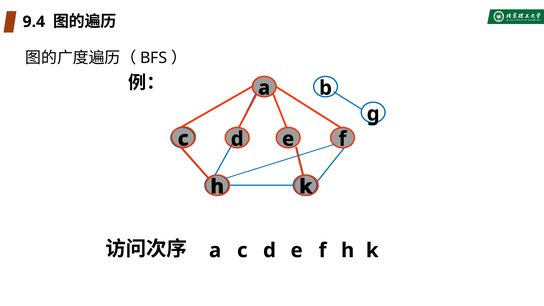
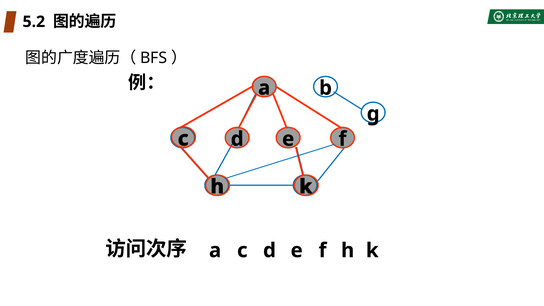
9.4: 9.4 -> 5.2
